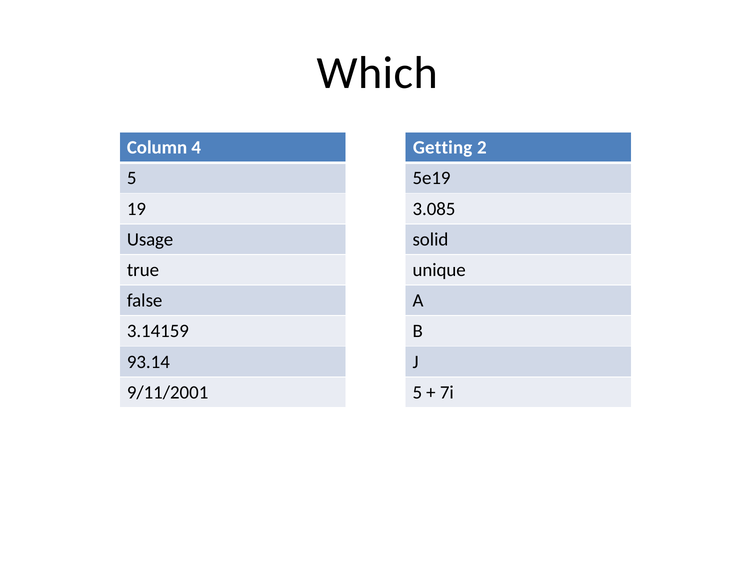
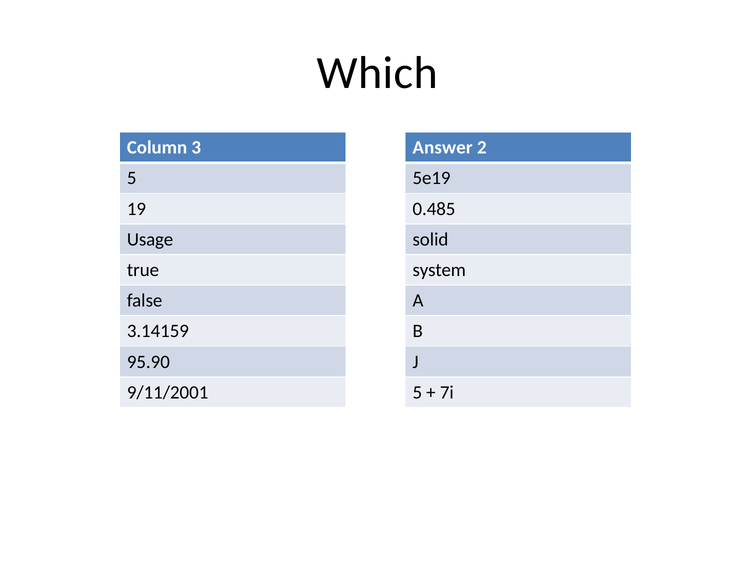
4: 4 -> 3
Getting: Getting -> Answer
3.085: 3.085 -> 0.485
unique: unique -> system
93.14: 93.14 -> 95.90
